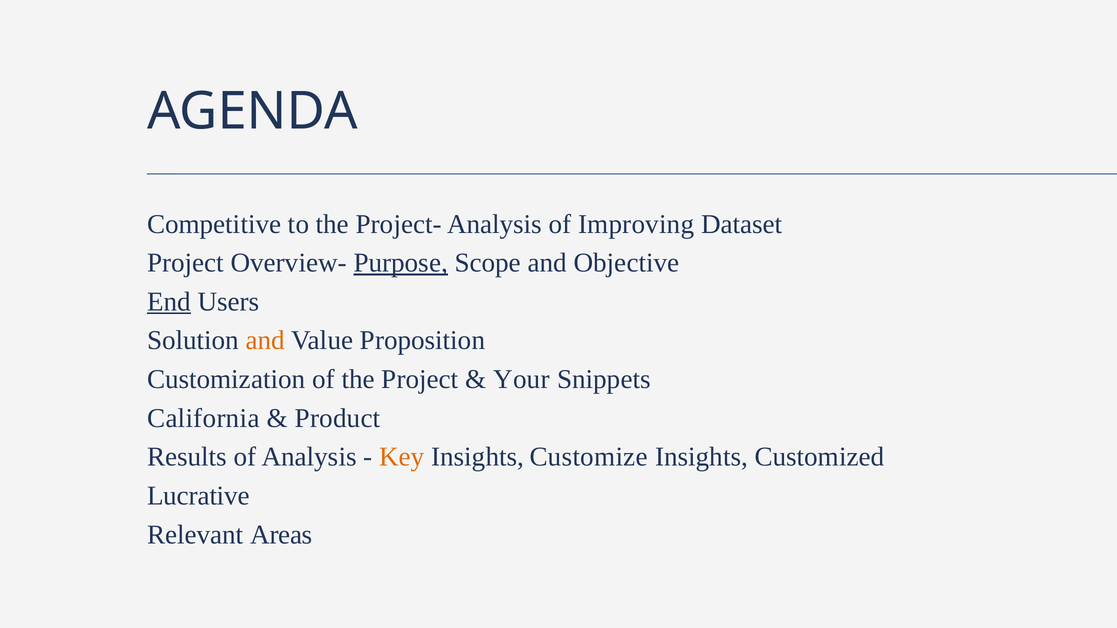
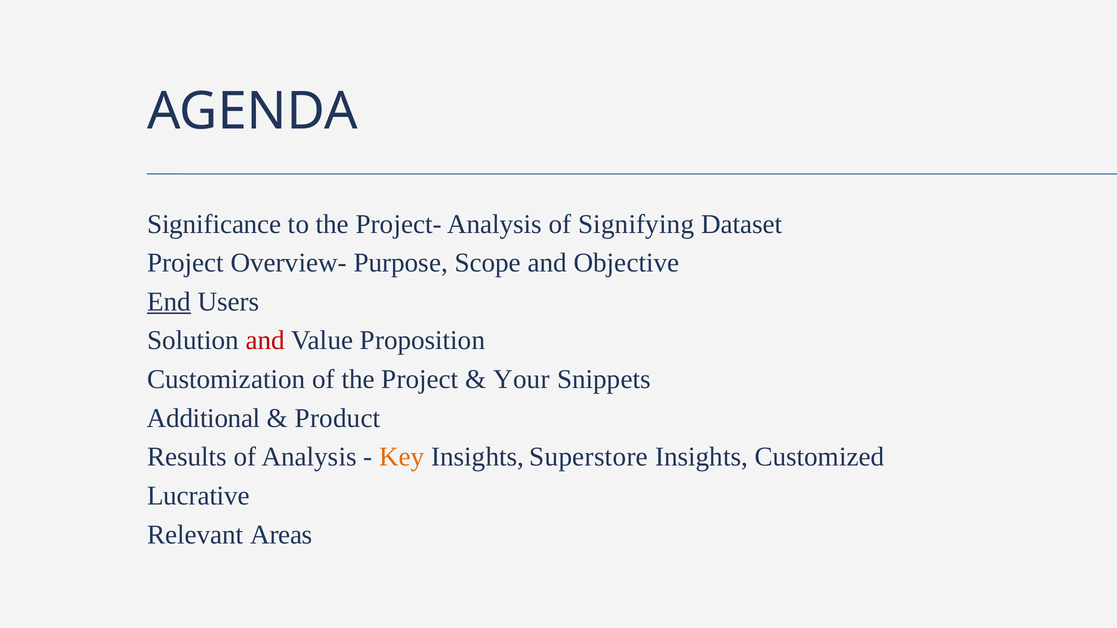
Competitive: Competitive -> Significance
Improving: Improving -> Signifying
Purpose underline: present -> none
and at (265, 341) colour: orange -> red
California: California -> Additional
Customize: Customize -> Superstore
